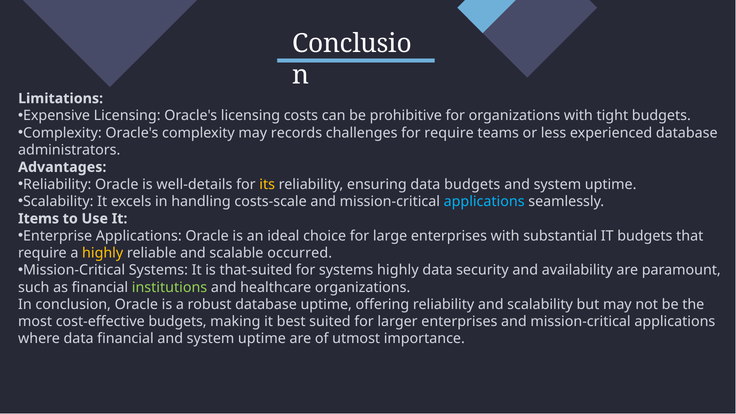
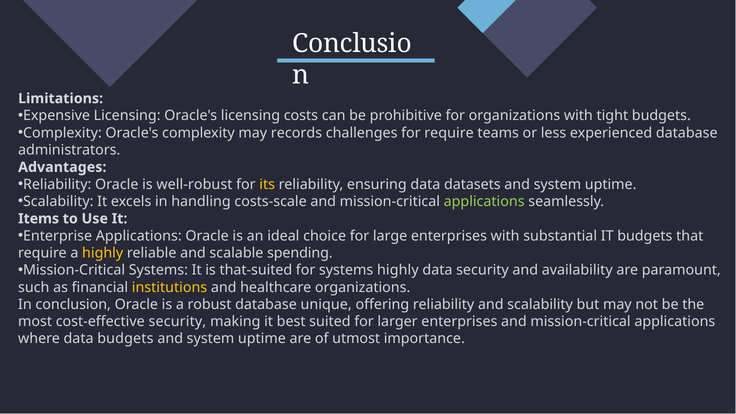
well-details: well-details -> well-robust
data budgets: budgets -> datasets
applications at (484, 202) colour: light blue -> light green
occurred: occurred -> spending
institutions colour: light green -> yellow
database uptime: uptime -> unique
cost-effective budgets: budgets -> security
data financial: financial -> budgets
